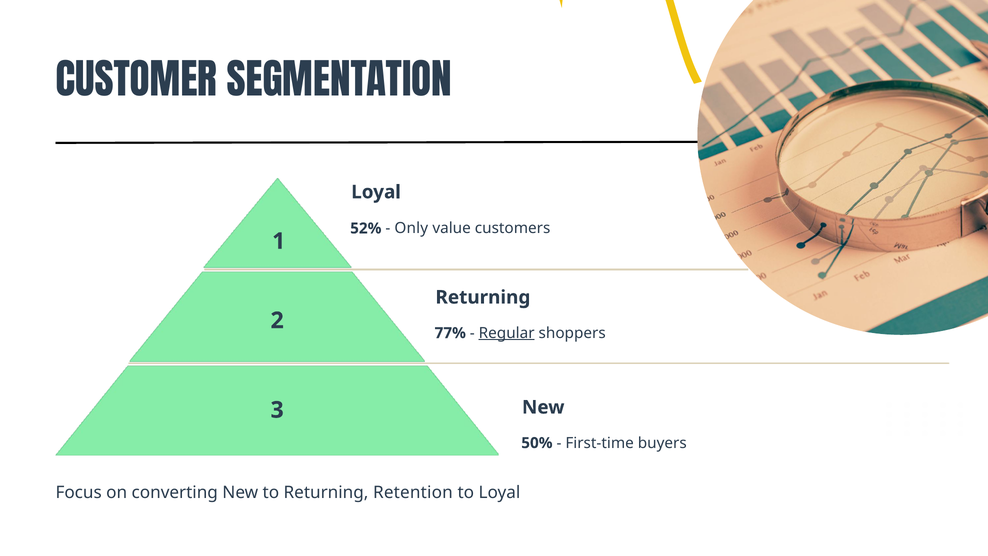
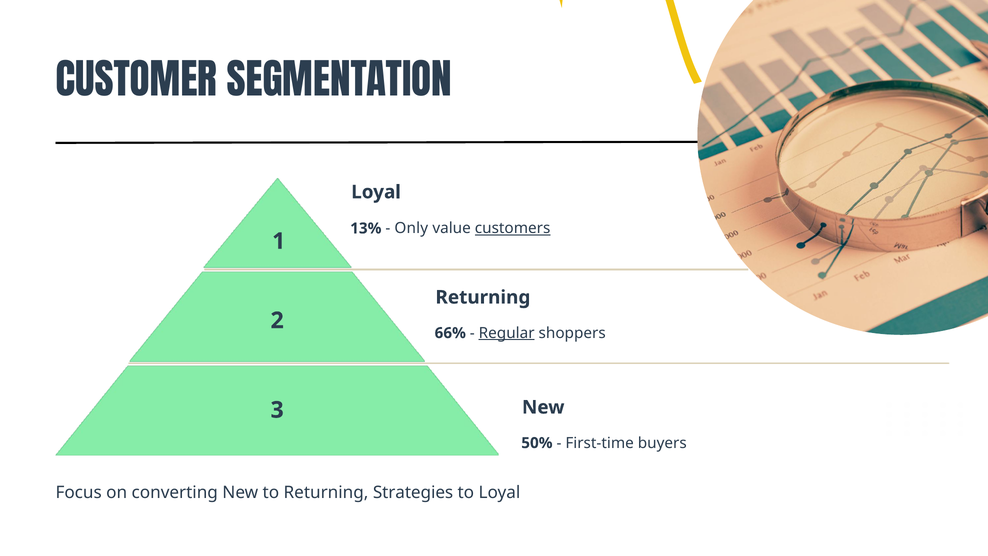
52%: 52% -> 13%
customers underline: none -> present
77%: 77% -> 66%
Retention: Retention -> Strategies
